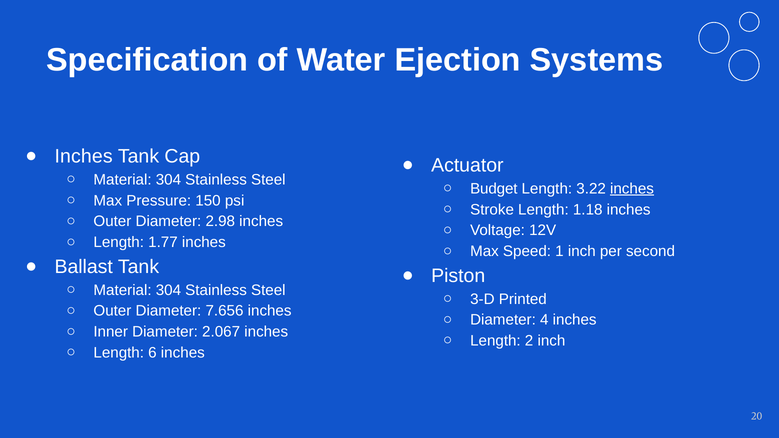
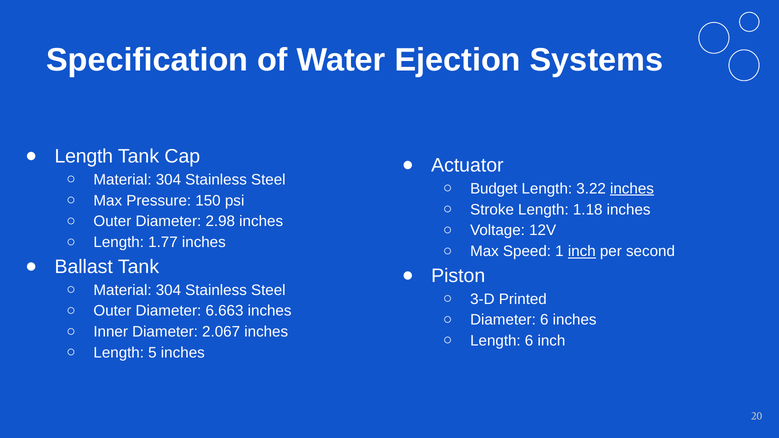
Inches at (84, 157): Inches -> Length
inch at (582, 251) underline: none -> present
7.656: 7.656 -> 6.663
Diameter 4: 4 -> 6
Length 2: 2 -> 6
6: 6 -> 5
